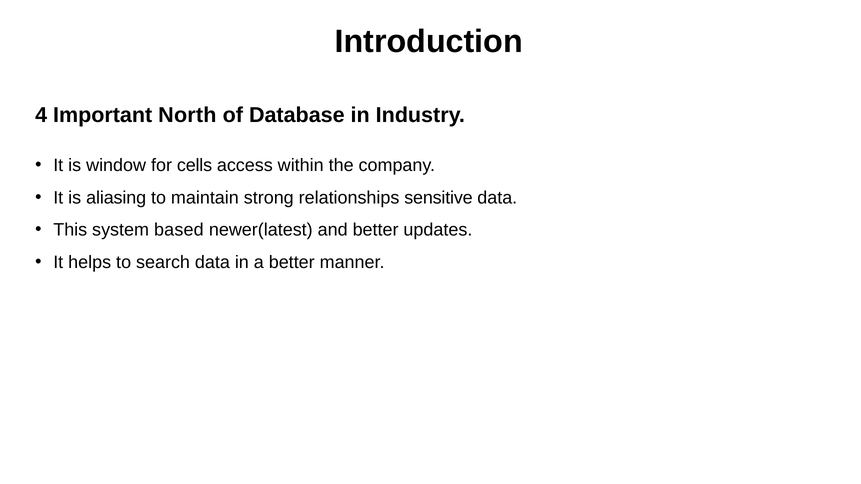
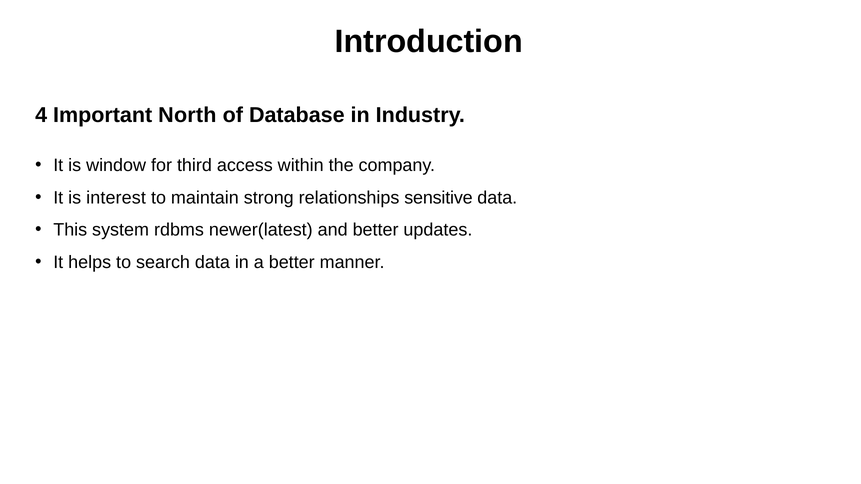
cells: cells -> third
aliasing: aliasing -> interest
based: based -> rdbms
